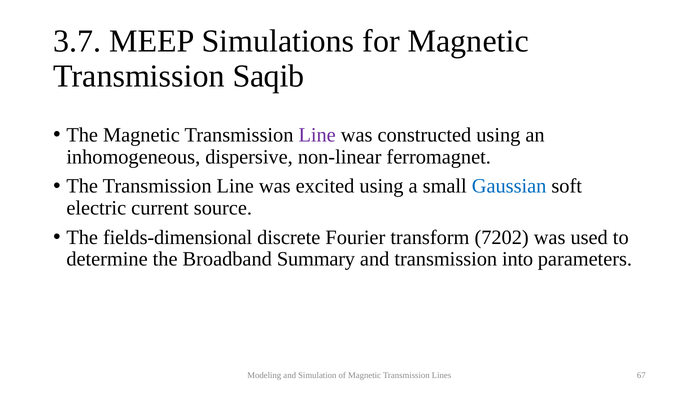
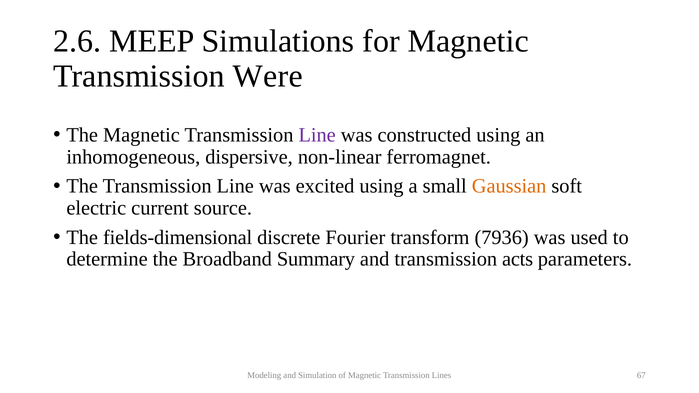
3.7: 3.7 -> 2.6
Saqib: Saqib -> Were
Gaussian colour: blue -> orange
7202: 7202 -> 7936
into: into -> acts
